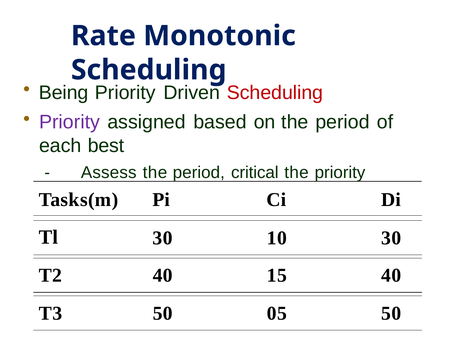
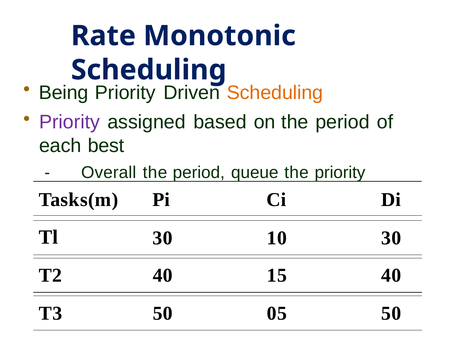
Scheduling at (275, 93) colour: red -> orange
Assess: Assess -> Overall
critical: critical -> queue
